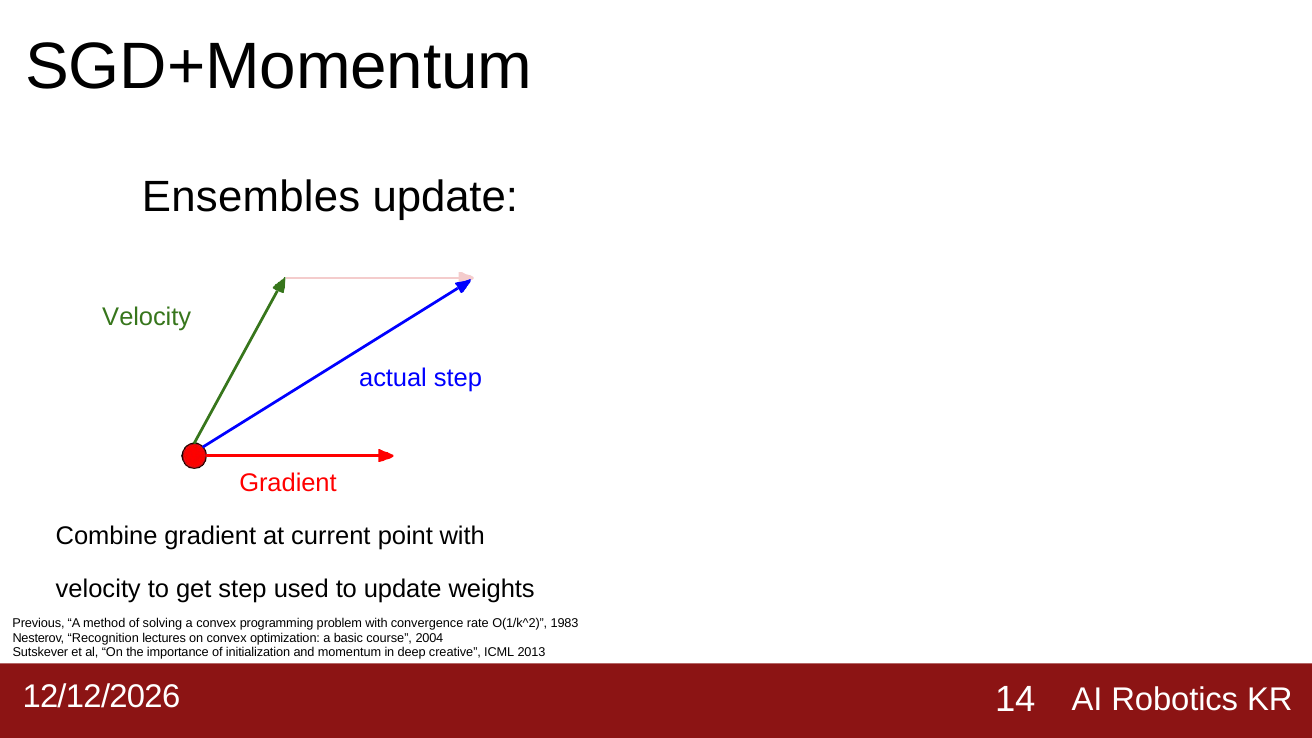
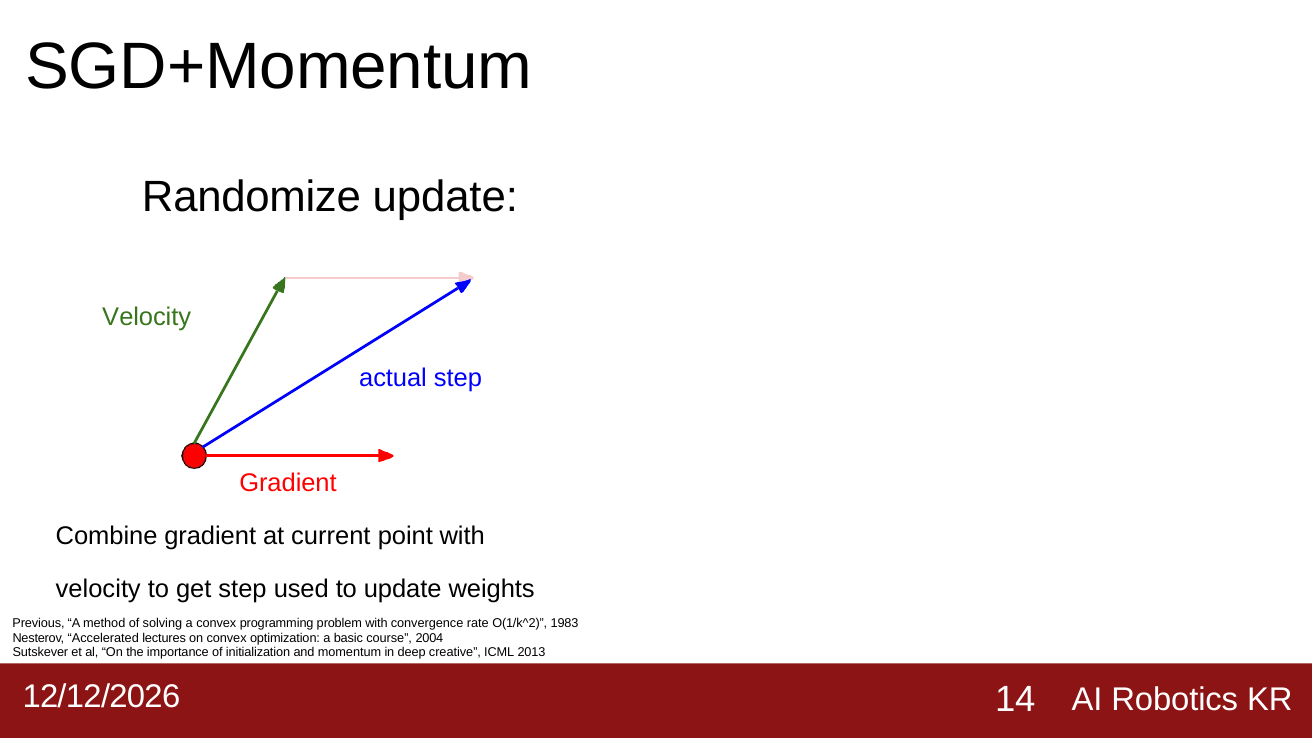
Ensembles: Ensembles -> Randomize
Recognition: Recognition -> Accelerated
